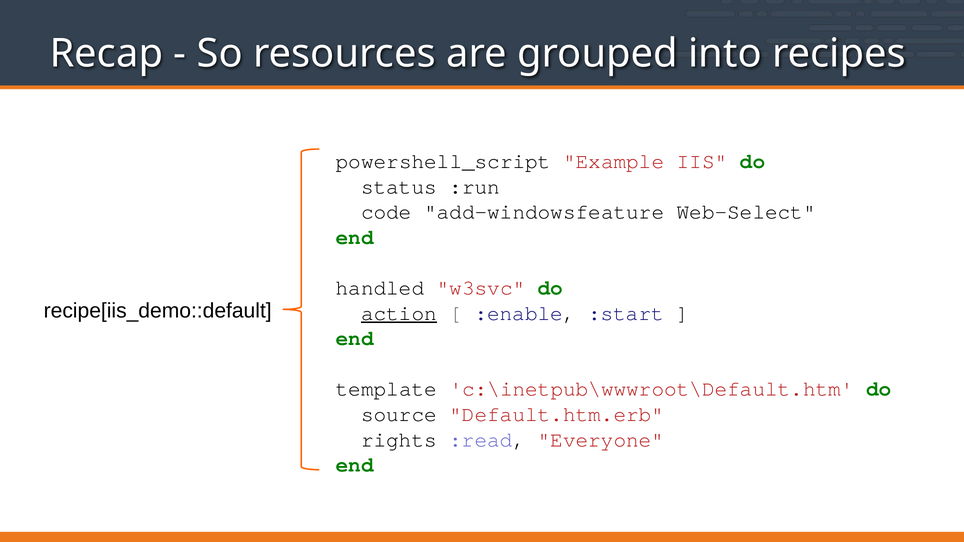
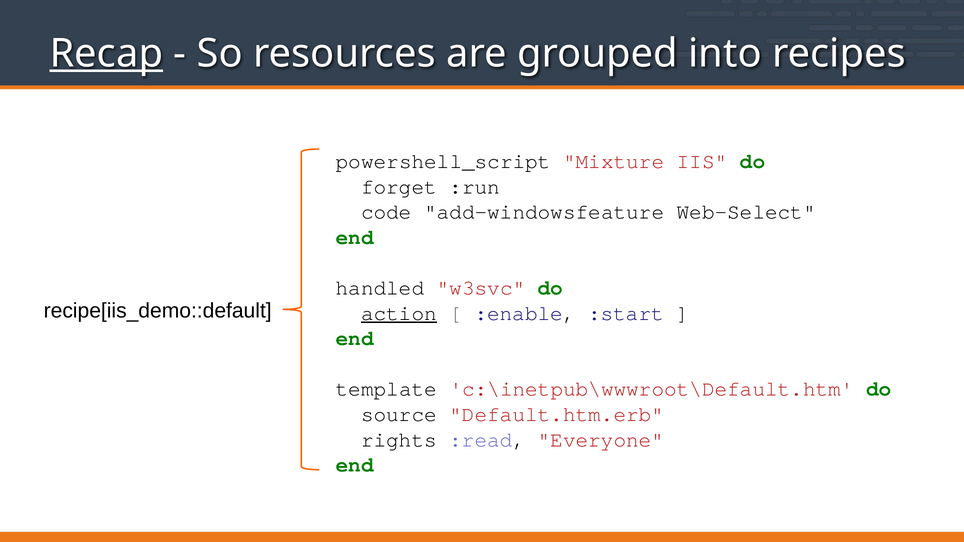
Recap underline: none -> present
Example: Example -> Mixture
status: status -> forget
